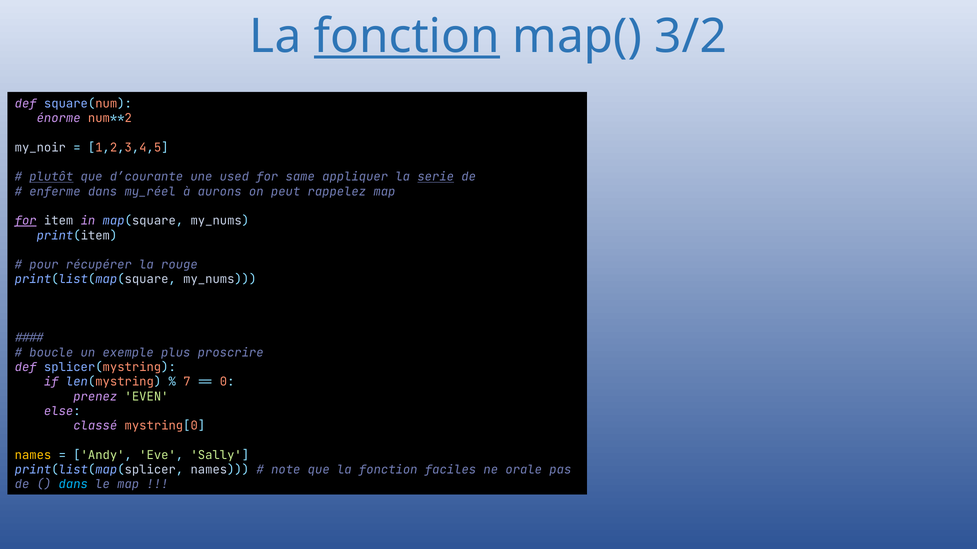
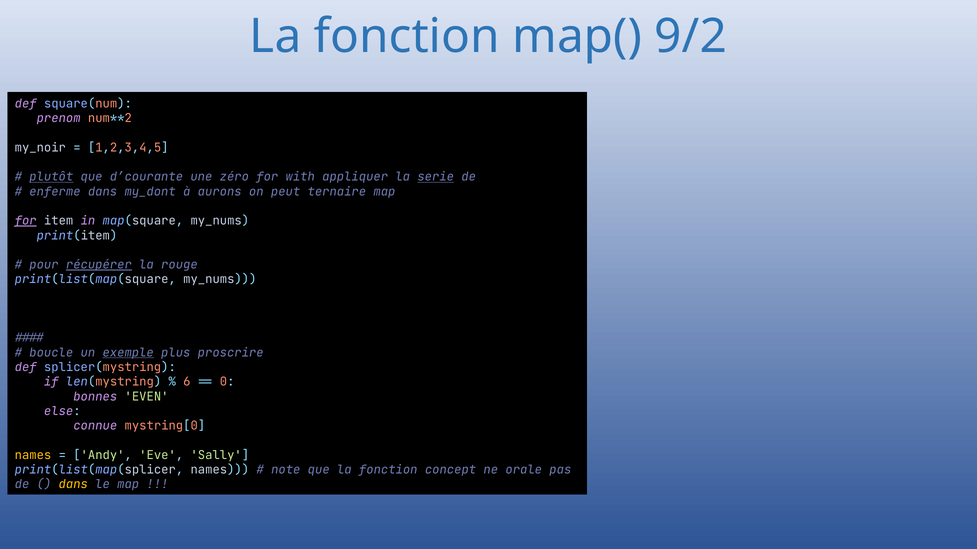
fonction at (407, 37) underline: present -> none
3/2: 3/2 -> 9/2
énorme: énorme -> prenom
used: used -> zéro
same: same -> with
my_réel: my_réel -> my_dont
rappelez: rappelez -> ternaire
récupérer underline: none -> present
exemple underline: none -> present
7: 7 -> 6
prenez: prenez -> bonnes
classé: classé -> connue
faciles: faciles -> concept
dans at (73, 485) colour: light blue -> yellow
